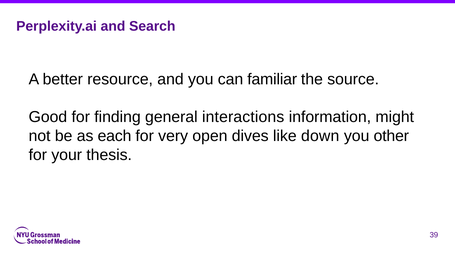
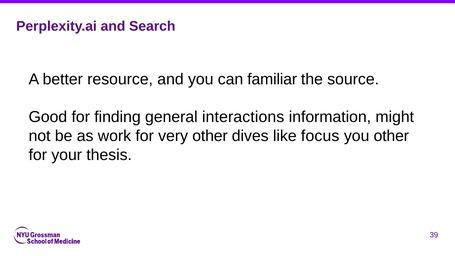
each: each -> work
very open: open -> other
down: down -> focus
